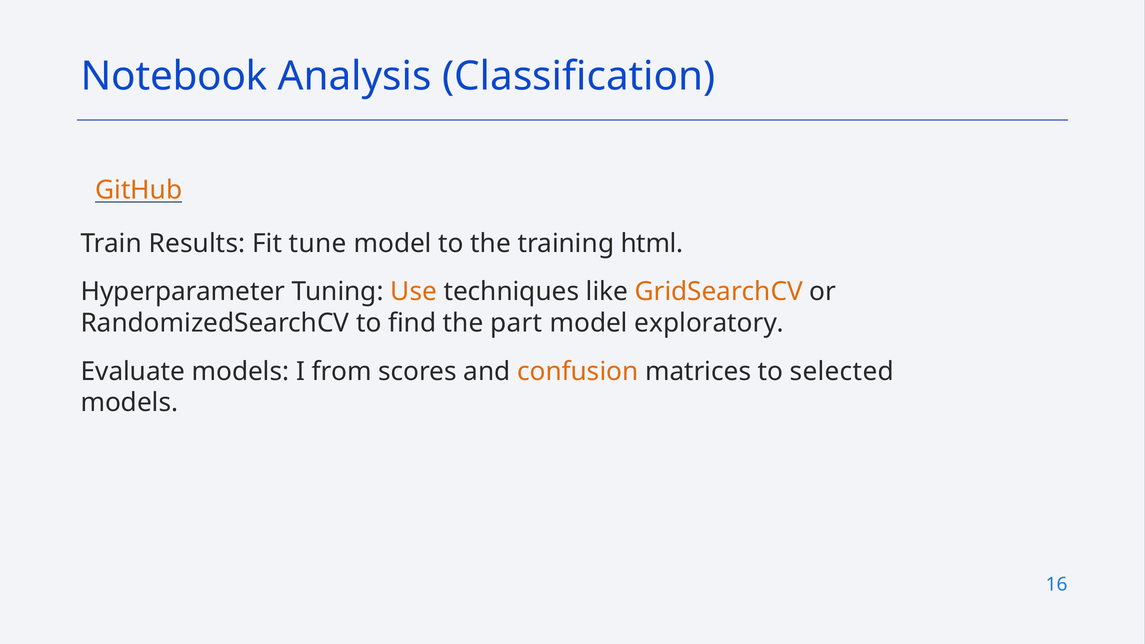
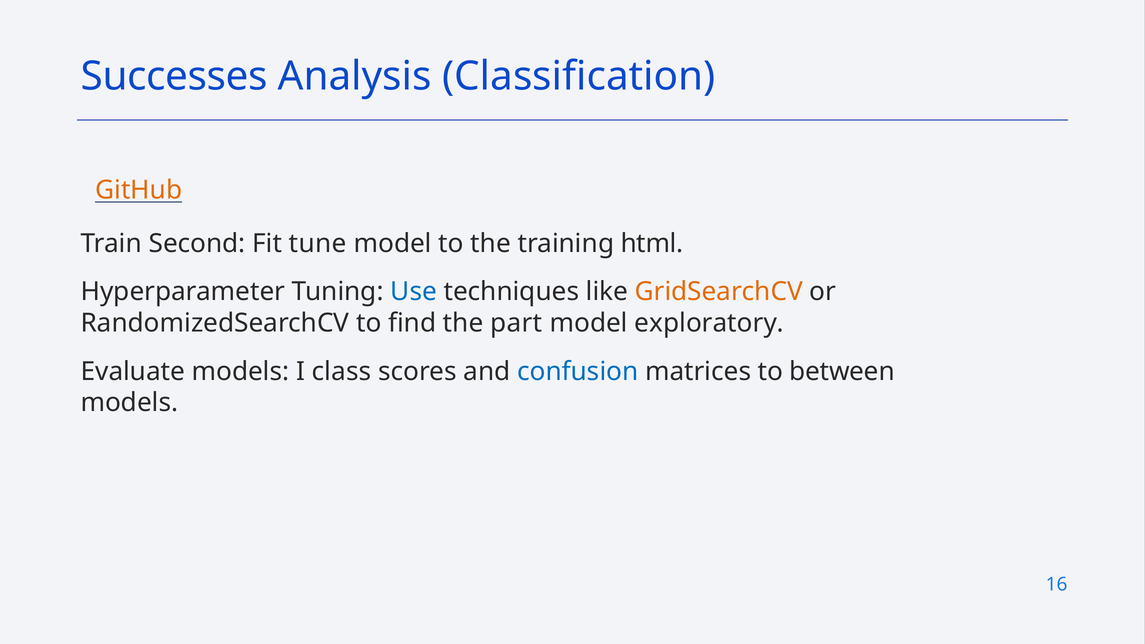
Notebook: Notebook -> Successes
Results: Results -> Second
Use colour: orange -> blue
from: from -> class
confusion colour: orange -> blue
selected: selected -> between
